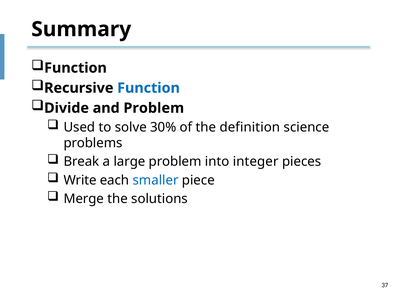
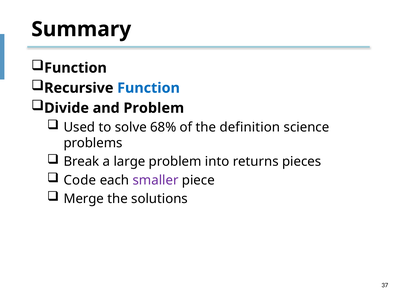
30%: 30% -> 68%
integer: integer -> returns
Write: Write -> Code
smaller colour: blue -> purple
